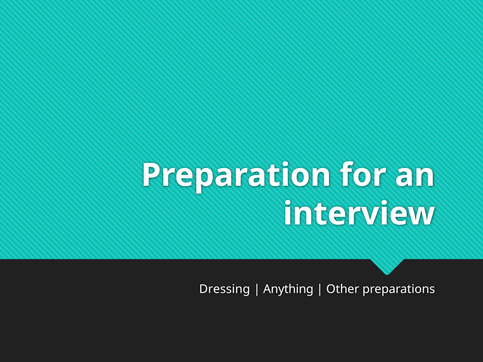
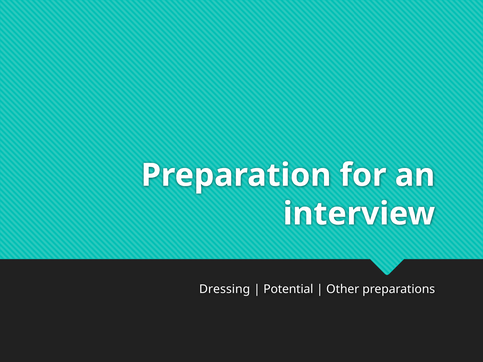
Anything: Anything -> Potential
